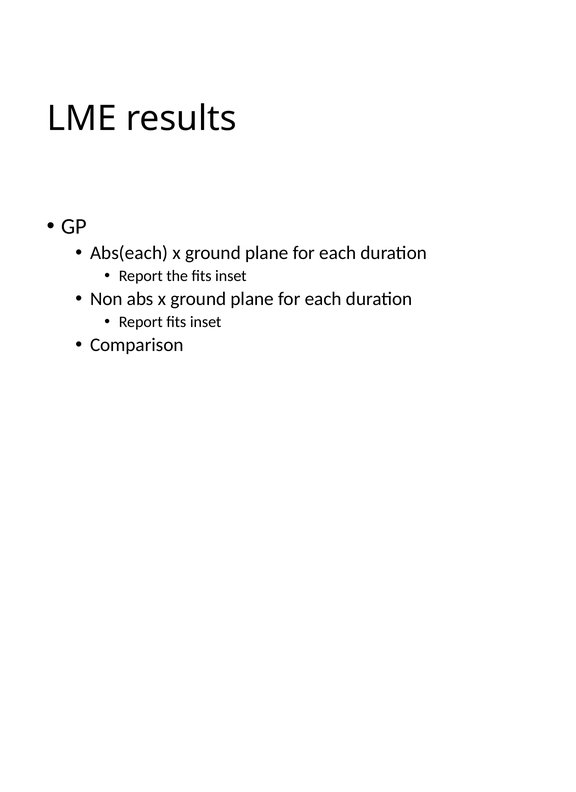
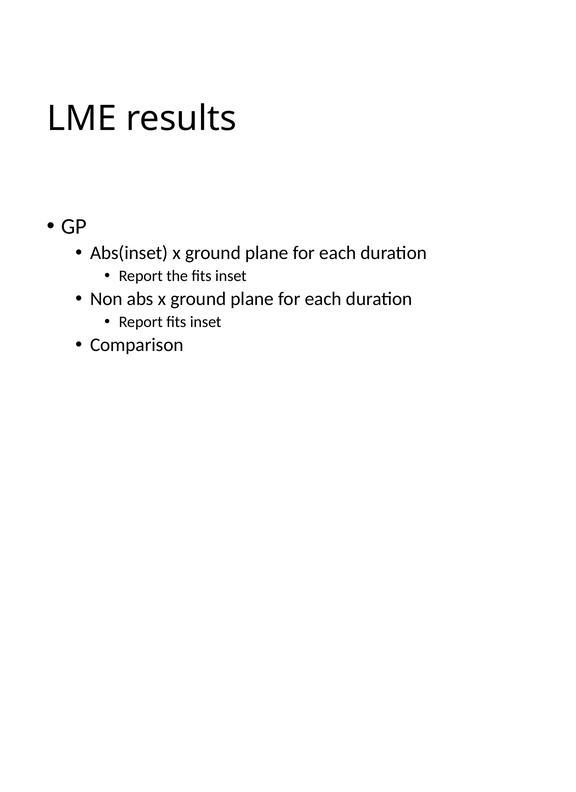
Abs(each: Abs(each -> Abs(inset
